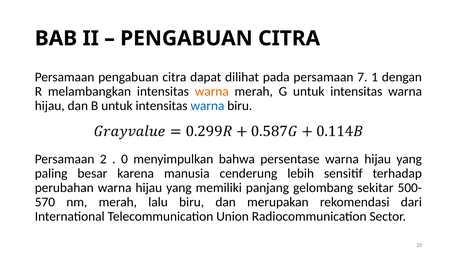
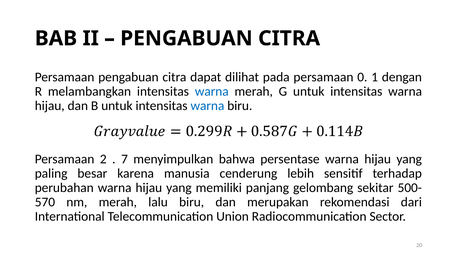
7: 7 -> 0
warna at (212, 92) colour: orange -> blue
0: 0 -> 7
